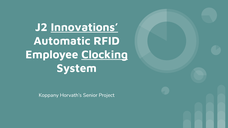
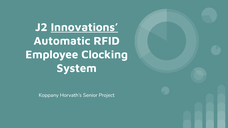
Clocking underline: present -> none
